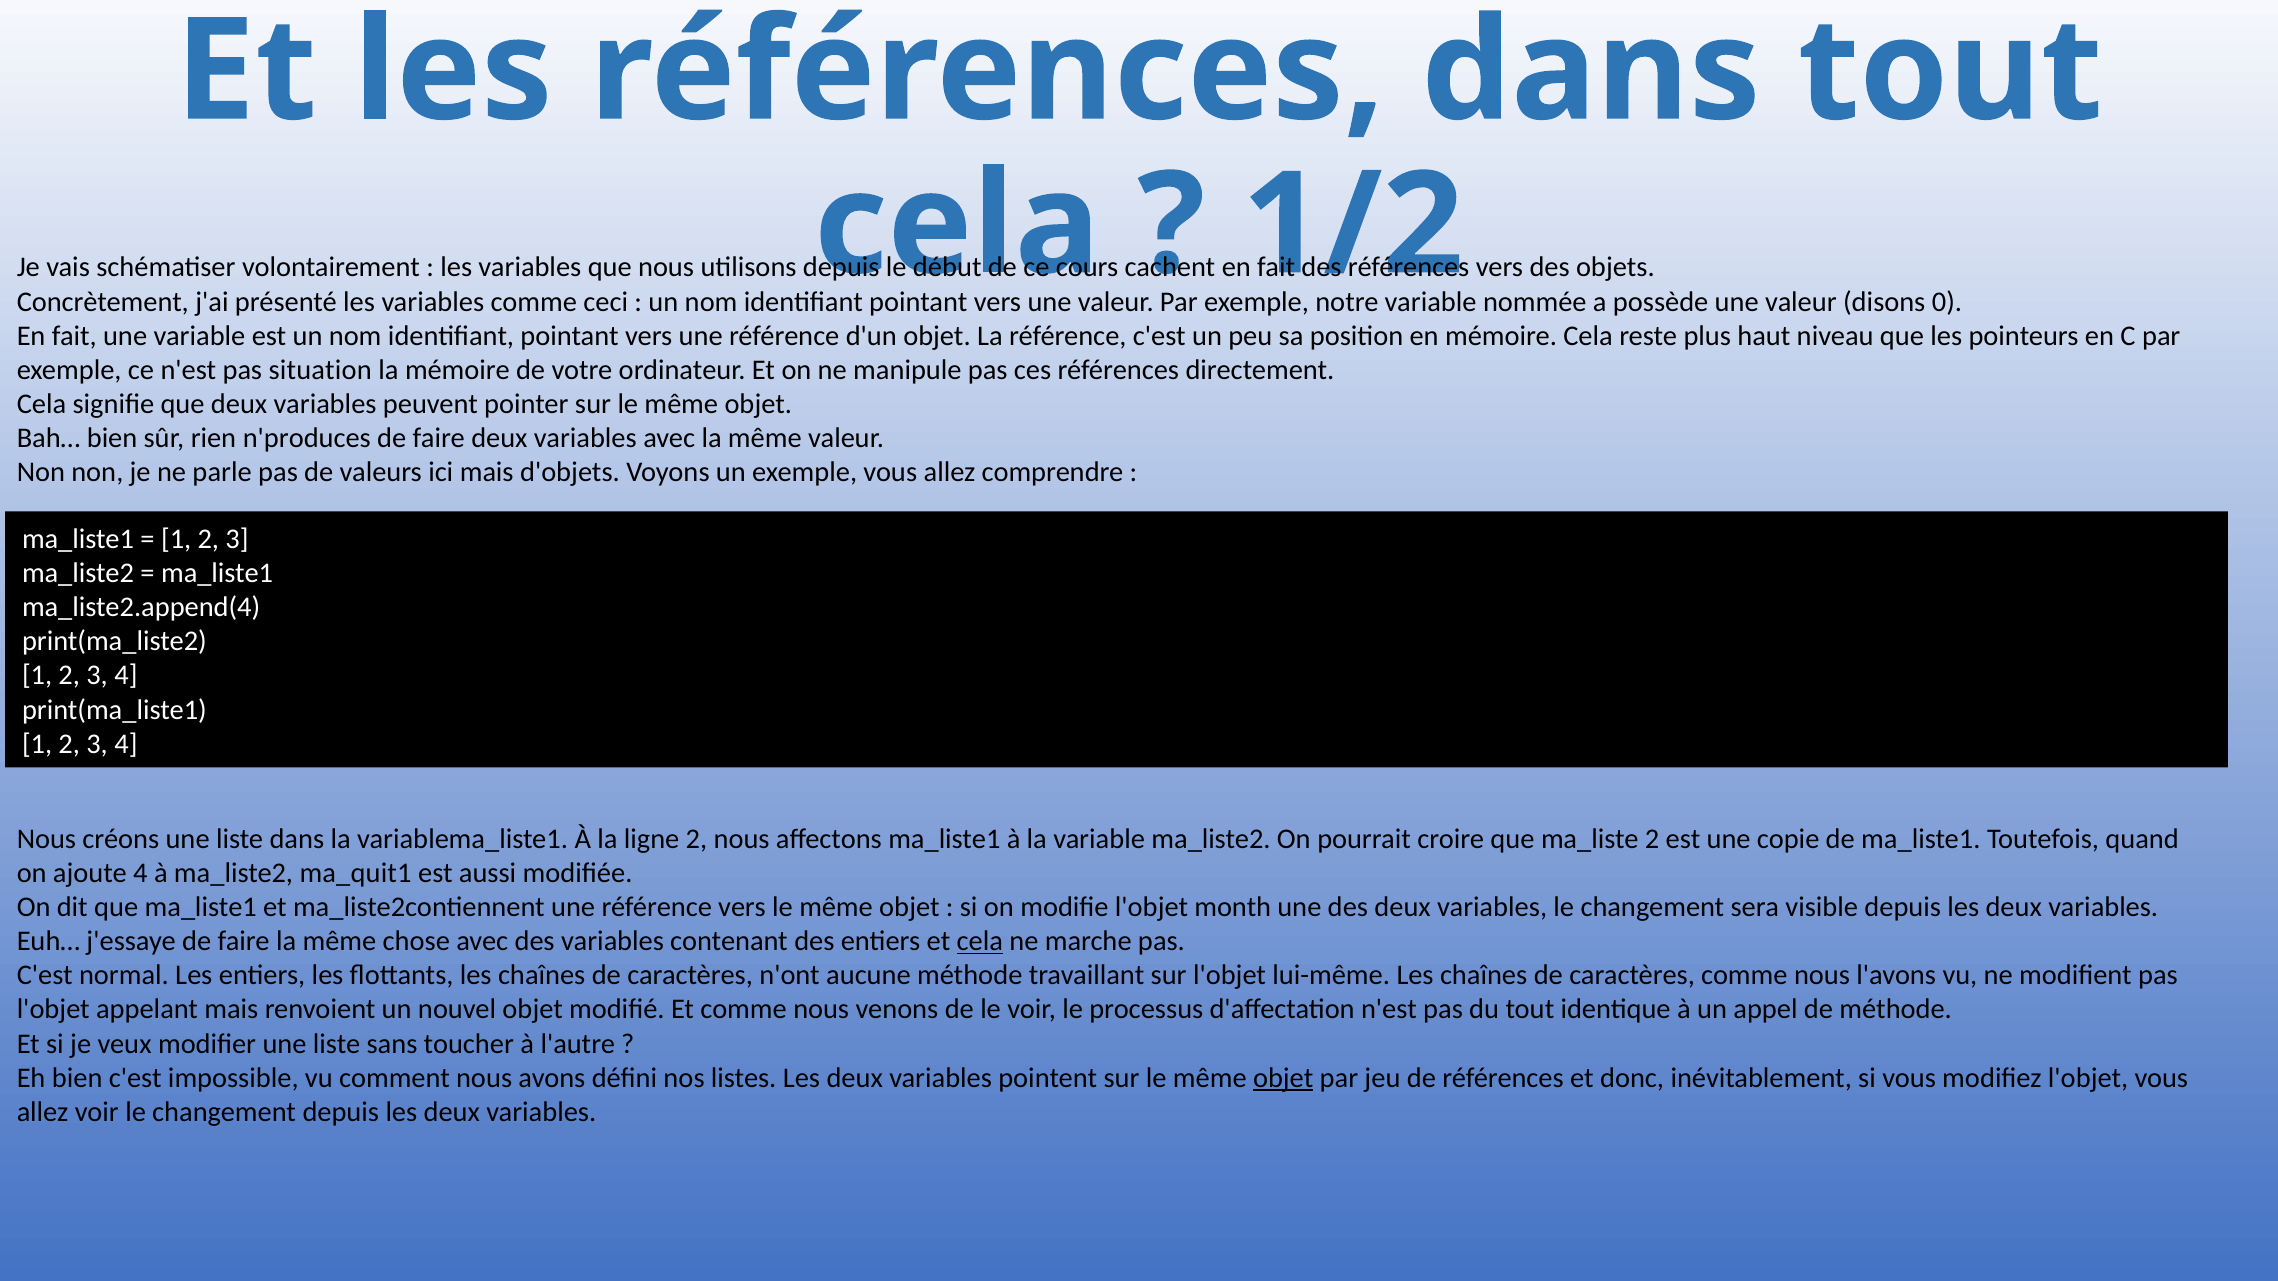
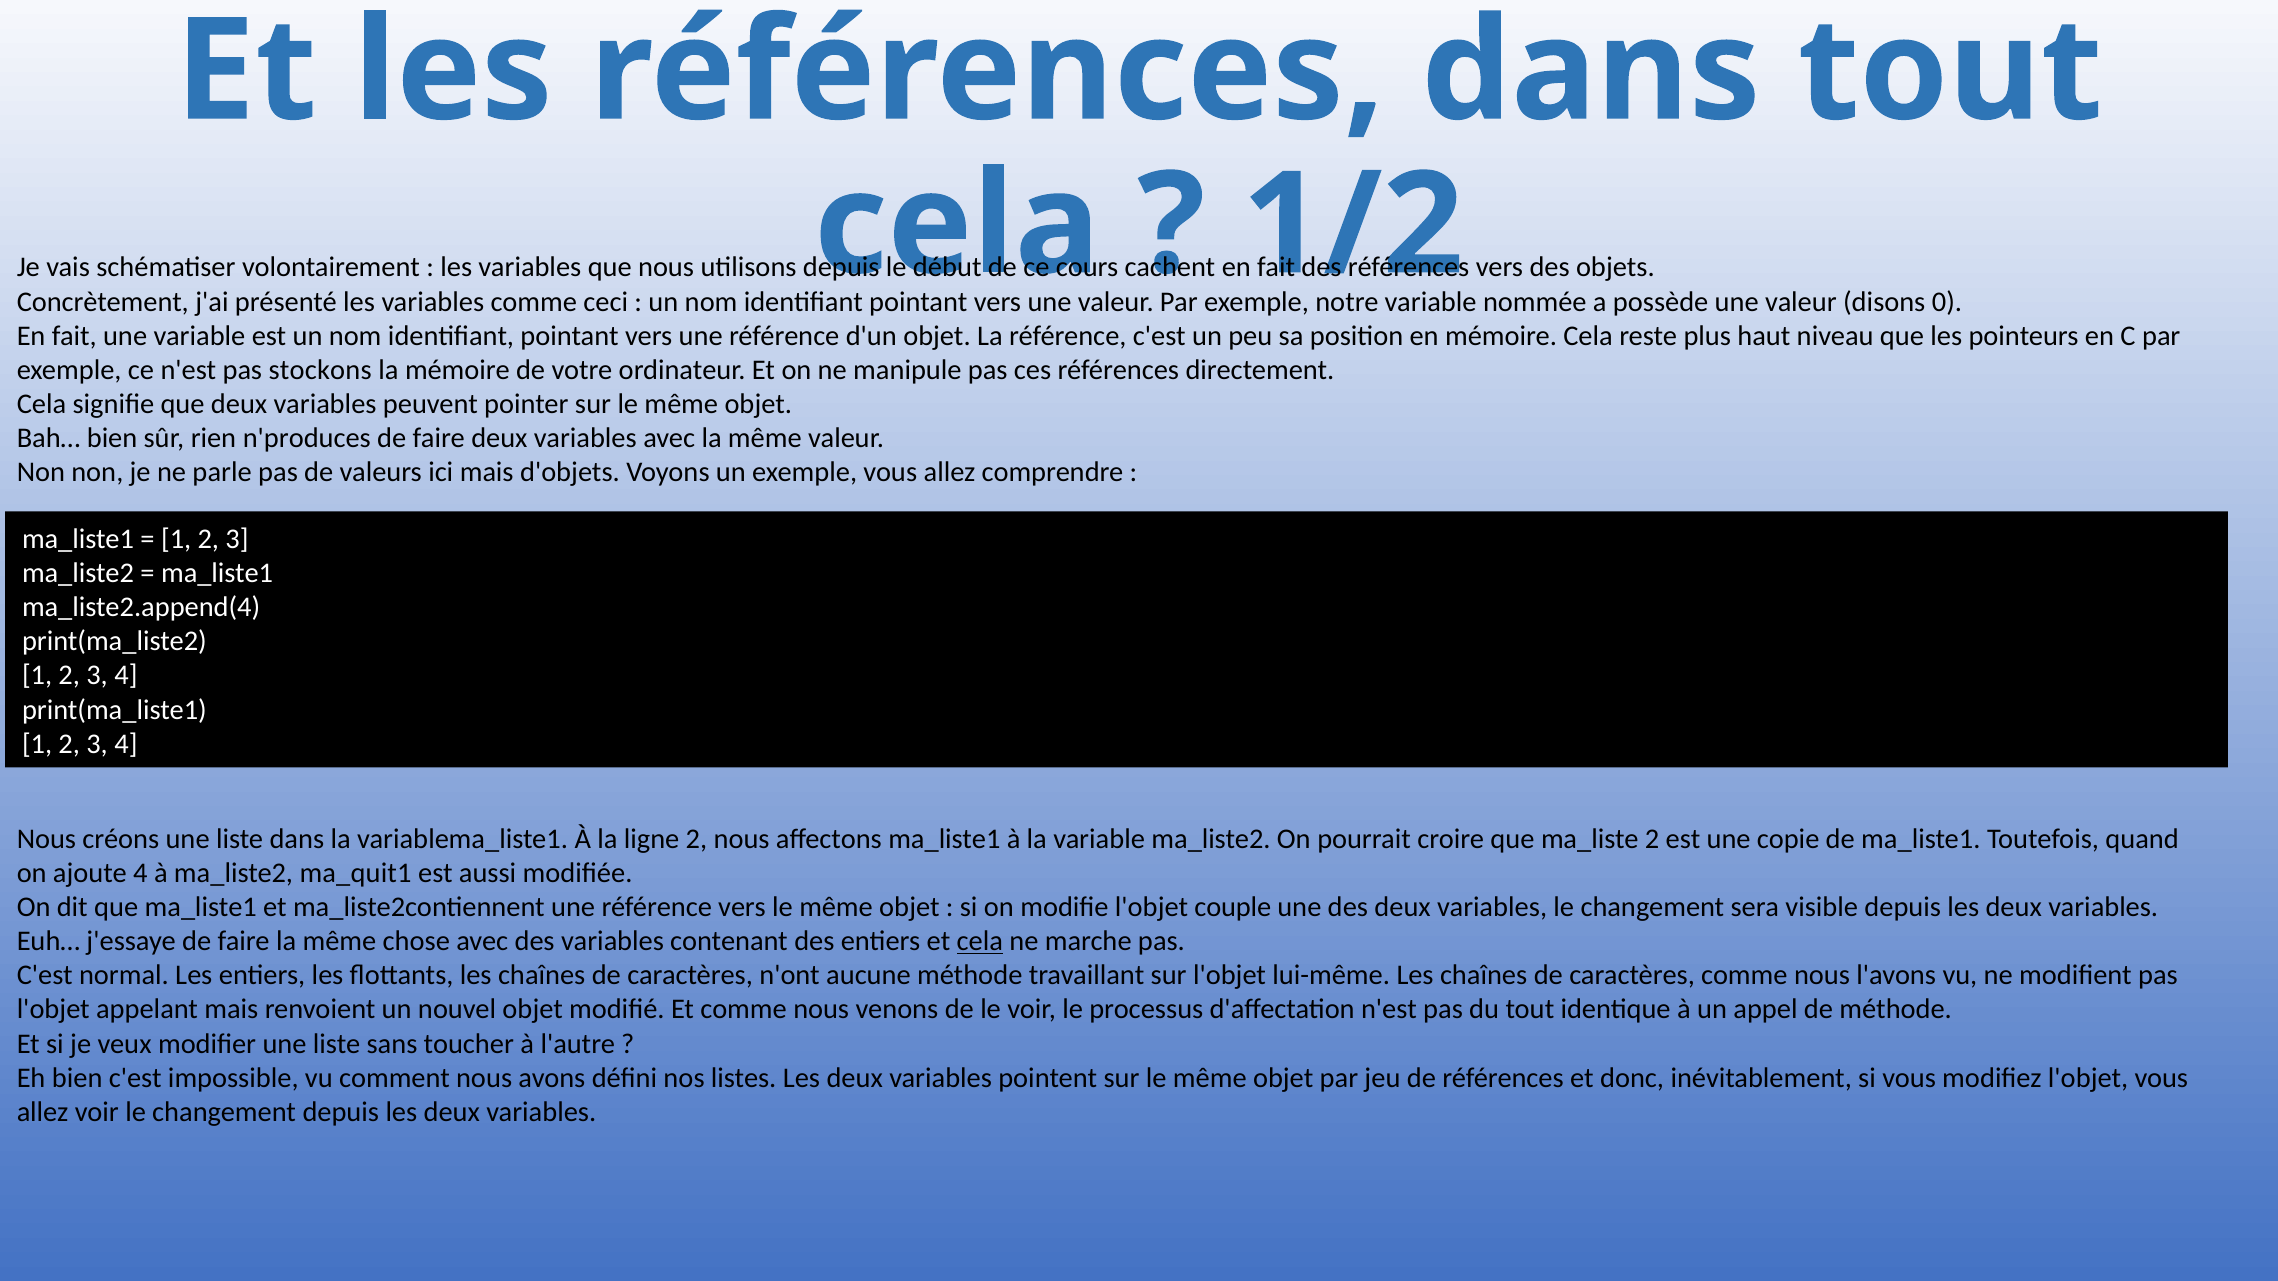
situation: situation -> stockons
month: month -> couple
objet at (1283, 1078) underline: present -> none
